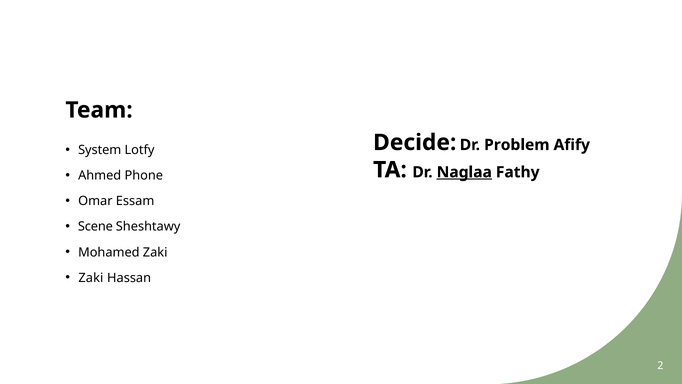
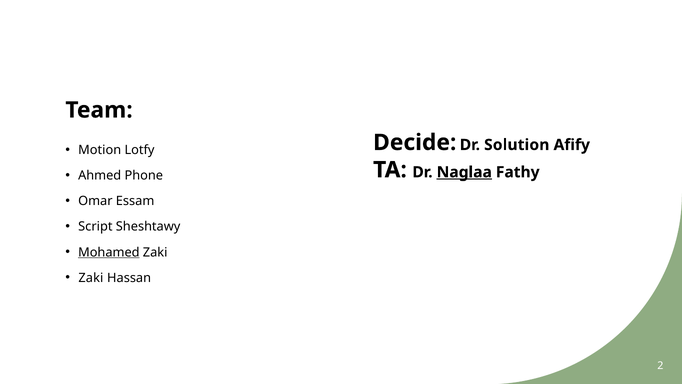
Problem: Problem -> Solution
System: System -> Motion
Scene: Scene -> Script
Mohamed underline: none -> present
